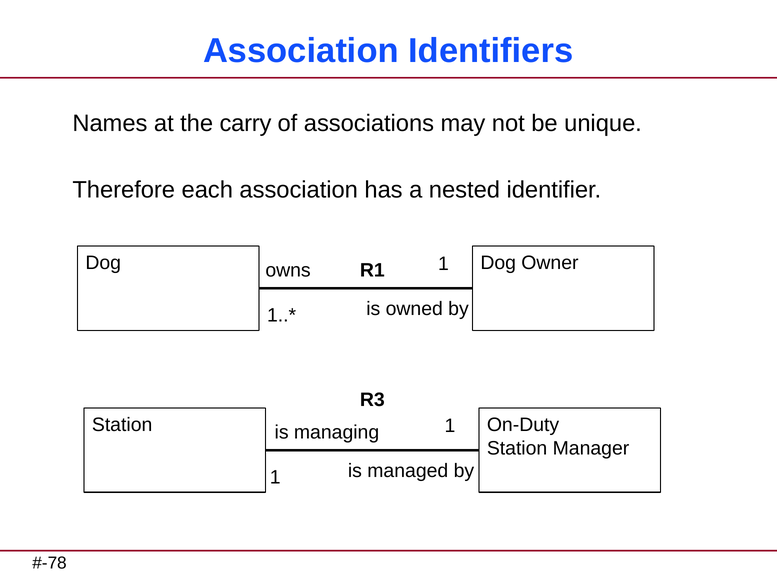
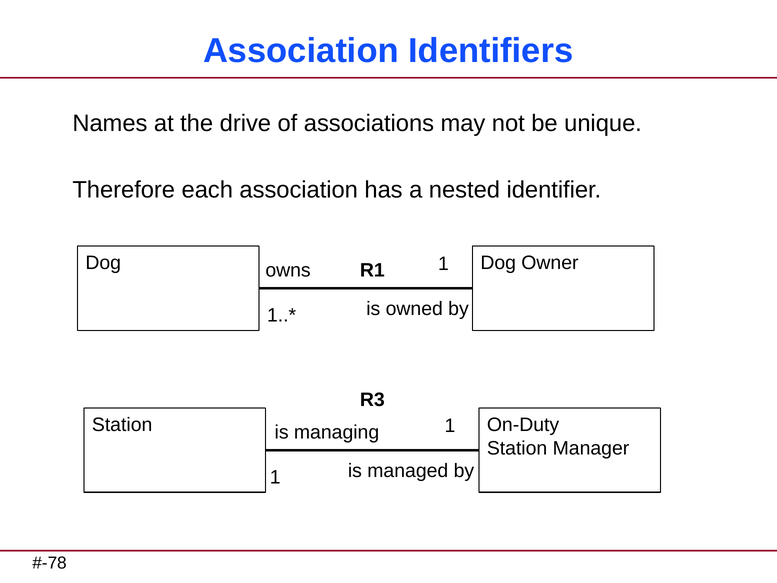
carry: carry -> drive
